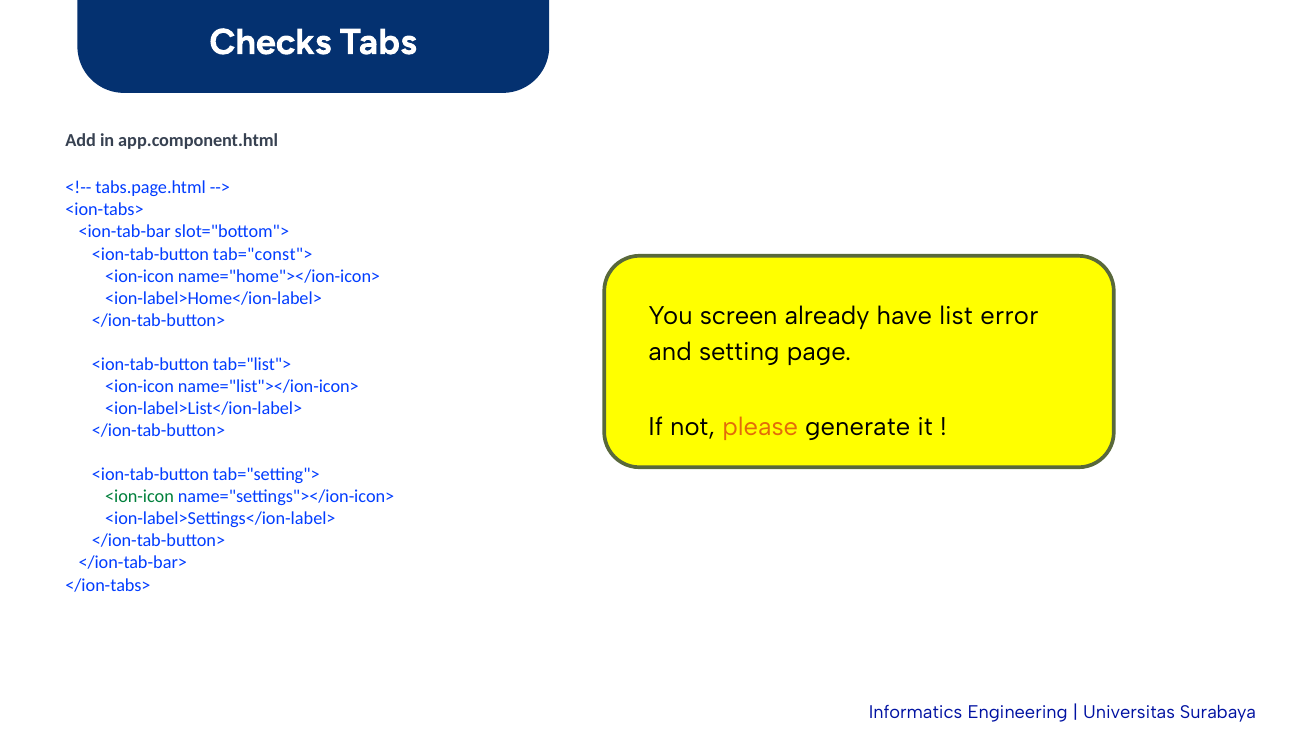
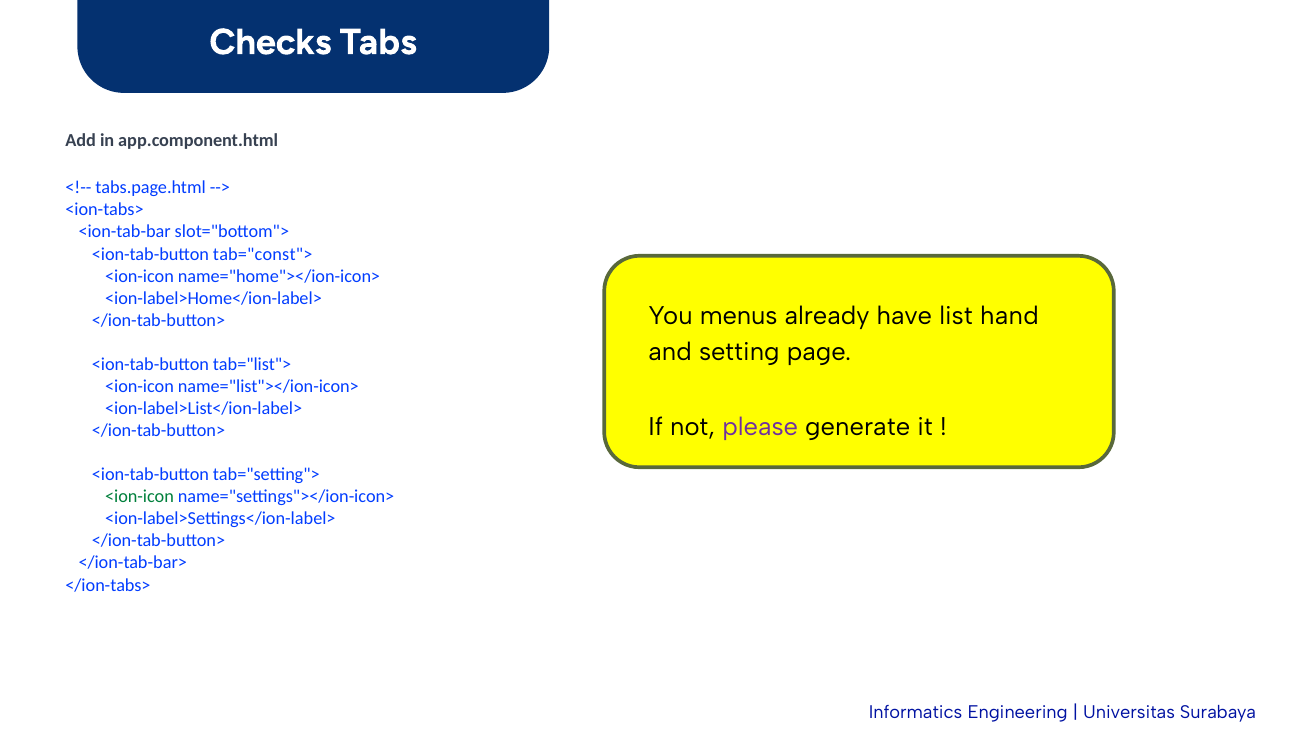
screen: screen -> menus
error: error -> hand
please colour: orange -> purple
